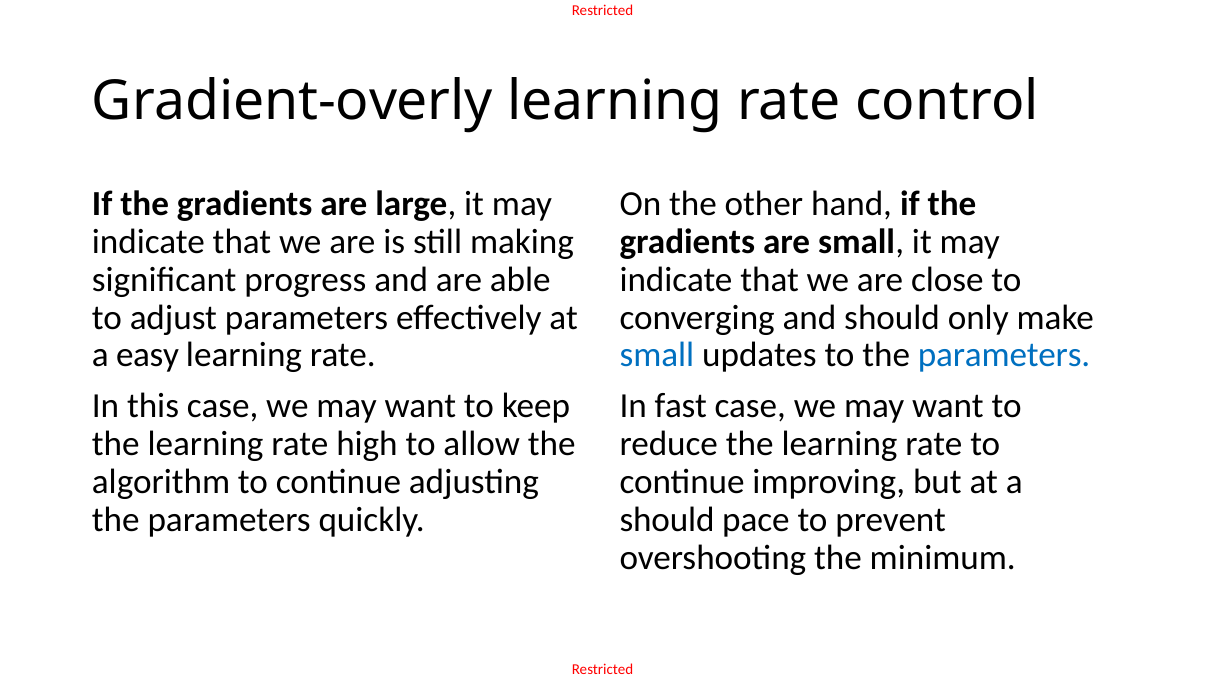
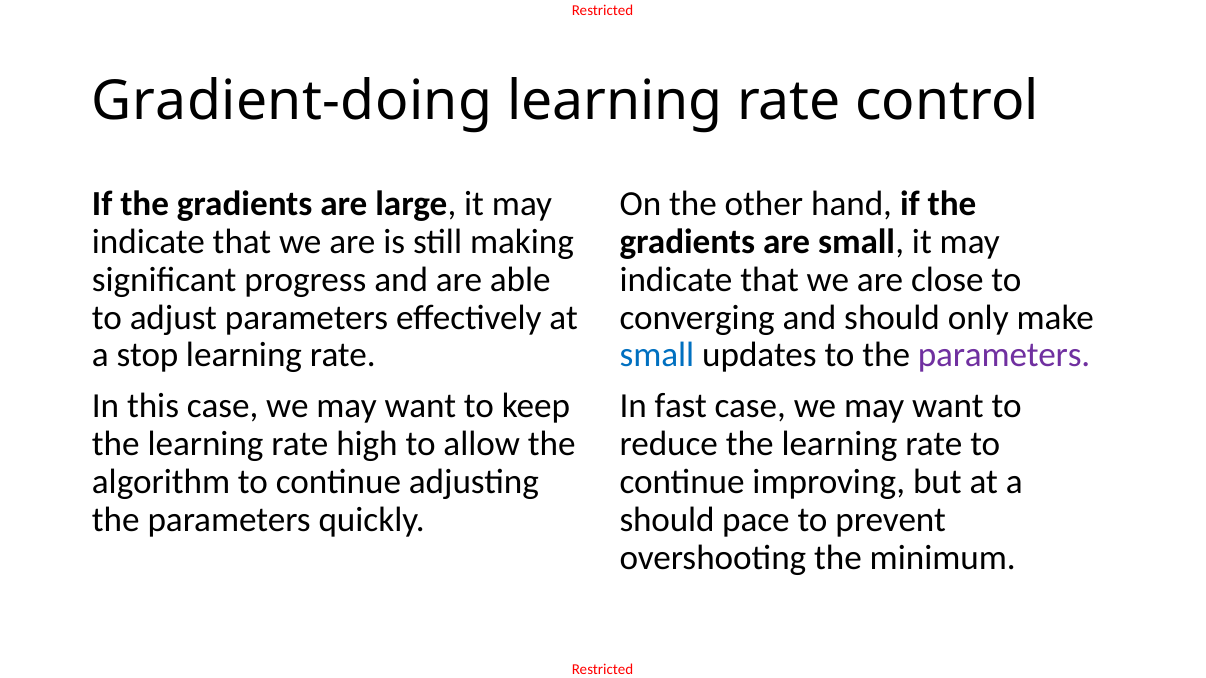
Gradient-overly: Gradient-overly -> Gradient-doing
easy: easy -> stop
parameters at (1004, 356) colour: blue -> purple
